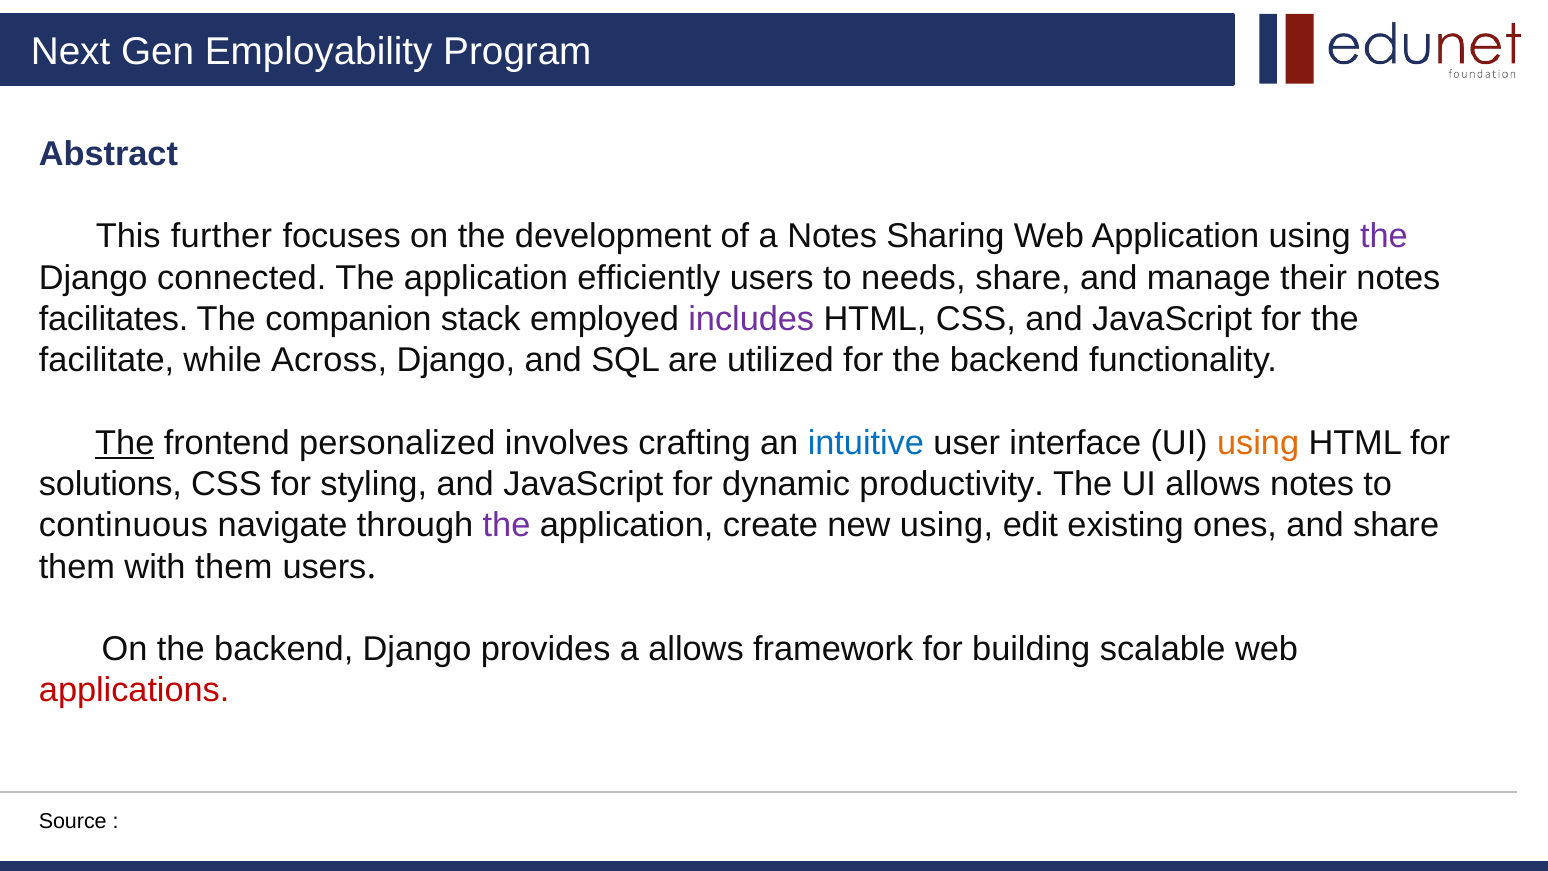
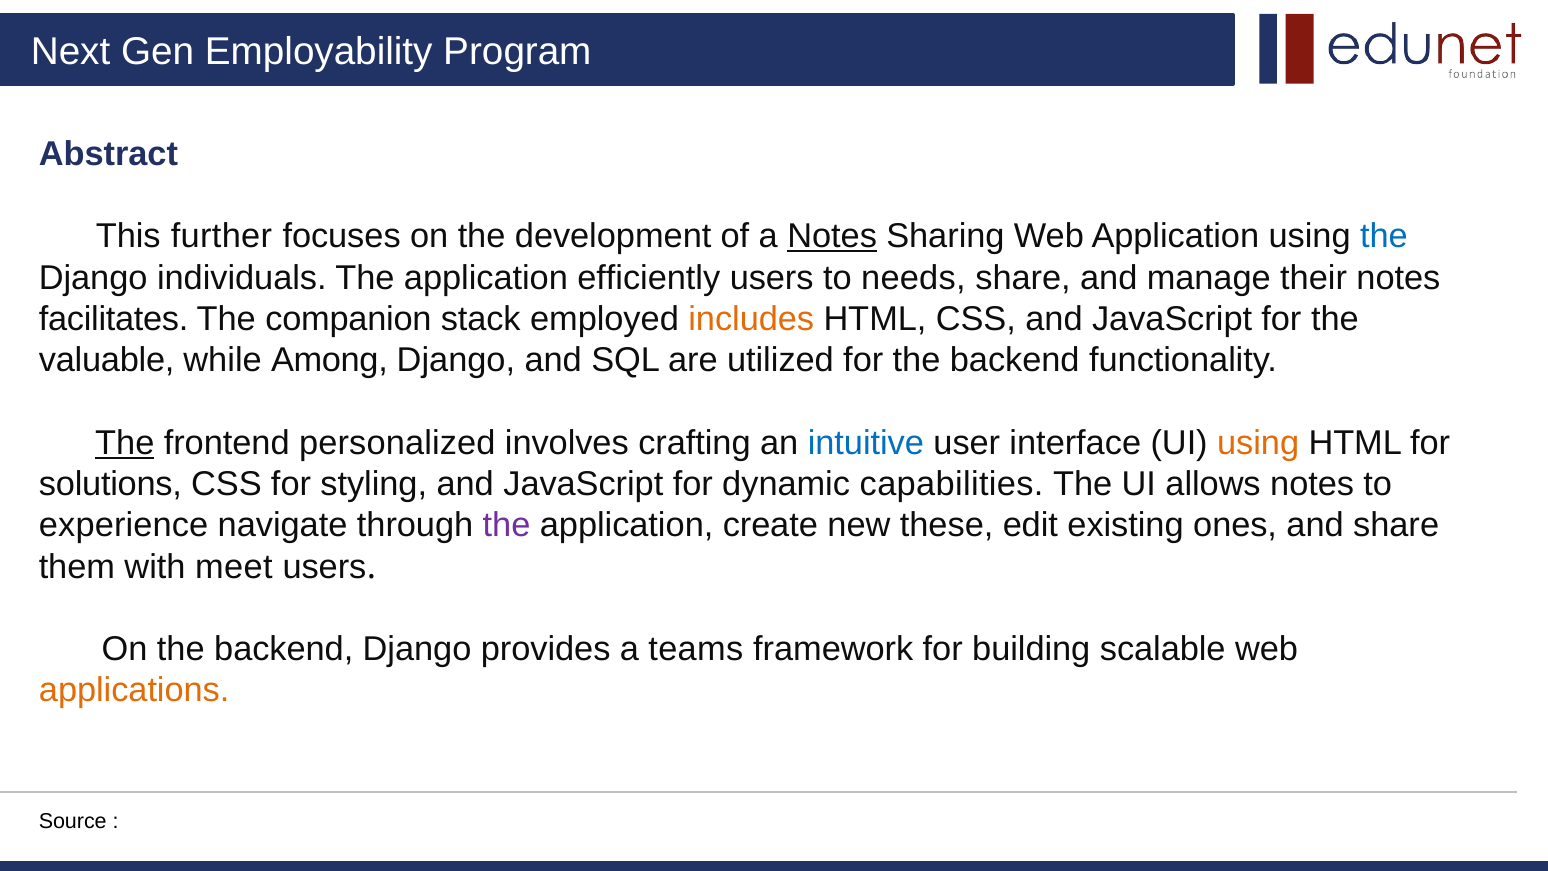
Notes at (832, 237) underline: none -> present
the at (1384, 237) colour: purple -> blue
connected: connected -> individuals
includes colour: purple -> orange
facilitate: facilitate -> valuable
Across: Across -> Among
productivity: productivity -> capabilities
continuous: continuous -> experience
new using: using -> these
with them: them -> meet
a allows: allows -> teams
applications colour: red -> orange
